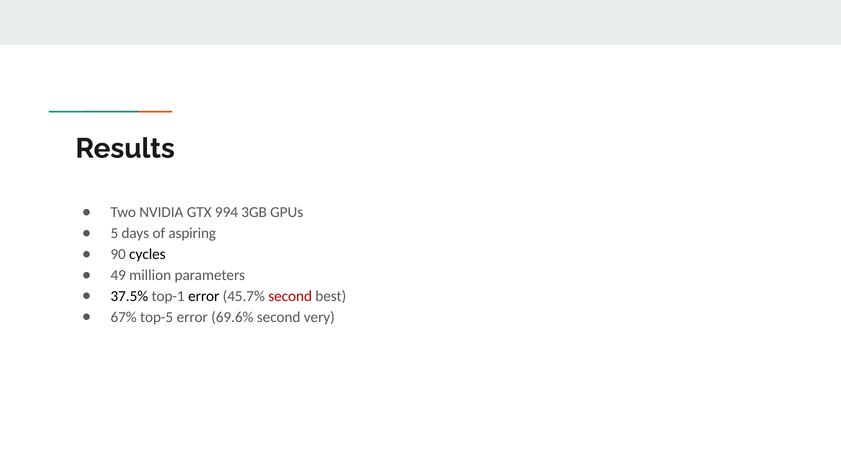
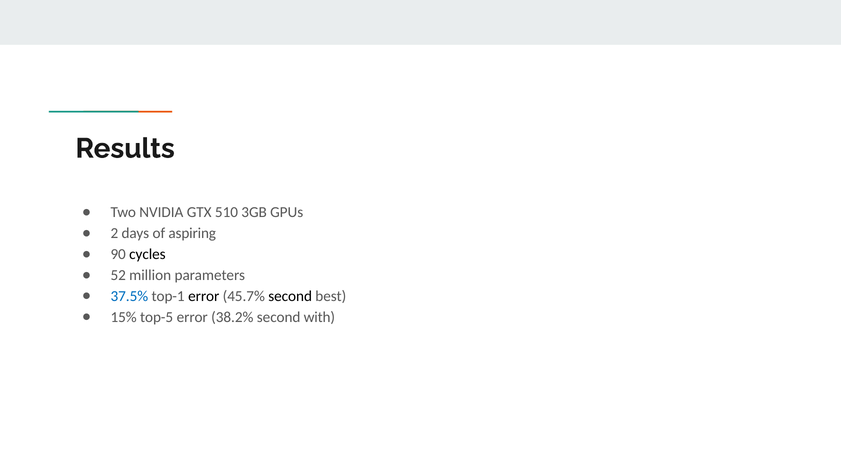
994: 994 -> 510
5: 5 -> 2
49: 49 -> 52
37.5% colour: black -> blue
second at (290, 296) colour: red -> black
67%: 67% -> 15%
69.6%: 69.6% -> 38.2%
very: very -> with
